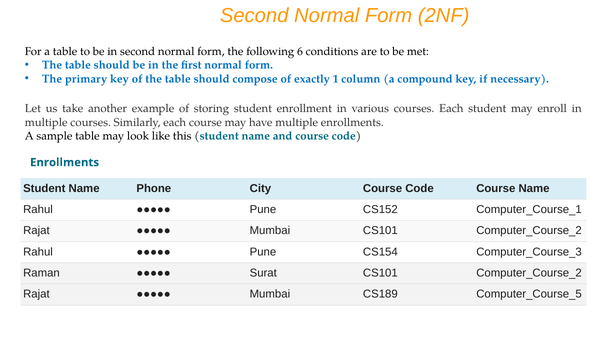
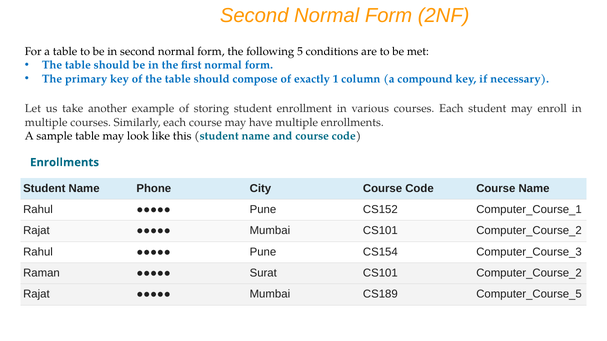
6: 6 -> 5
